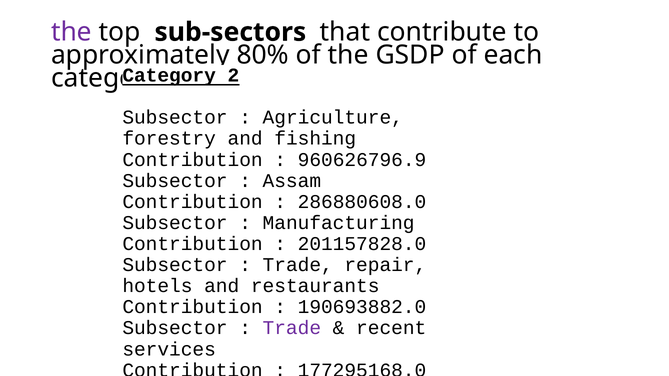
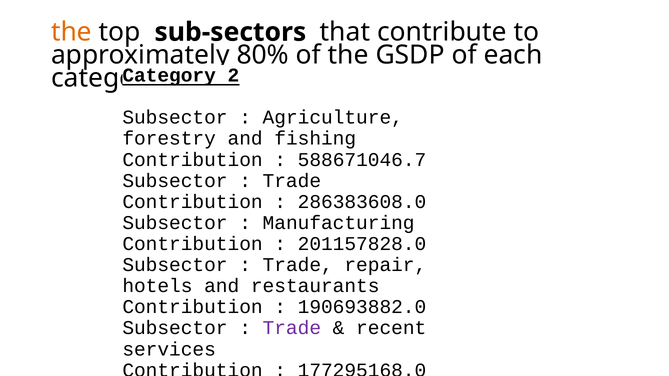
the at (71, 32) colour: purple -> orange
960626796.9: 960626796.9 -> 588671046.7
Assam at (292, 181): Assam -> Trade
286880608.0: 286880608.0 -> 286383608.0
